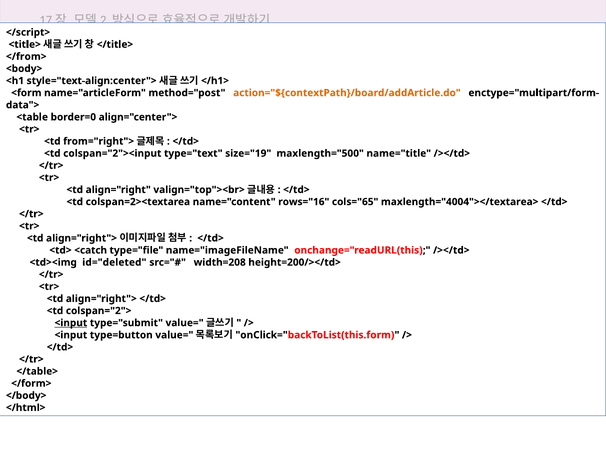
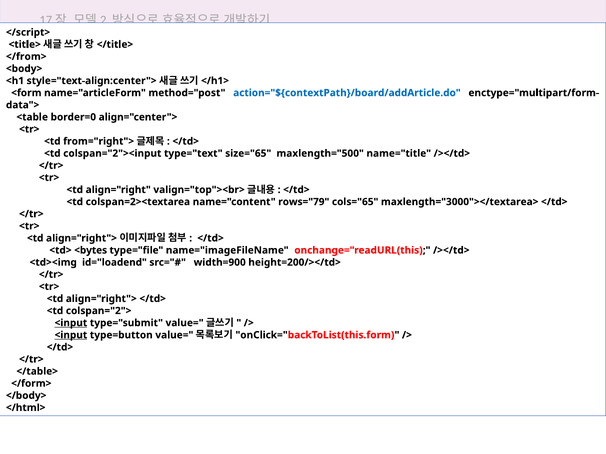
action="${contextPath}/board/addArticle.do colour: orange -> blue
size="19: size="19 -> size="65
rows="16: rows="16 -> rows="79
maxlength="4004"></textarea>: maxlength="4004"></textarea> -> maxlength="3000"></textarea>
<catch: <catch -> <bytes
id="deleted: id="deleted -> id="loadend
width=208: width=208 -> width=900
<input at (71, 335) underline: none -> present
